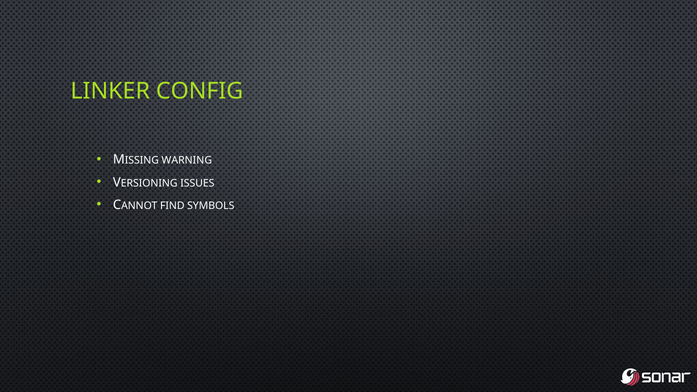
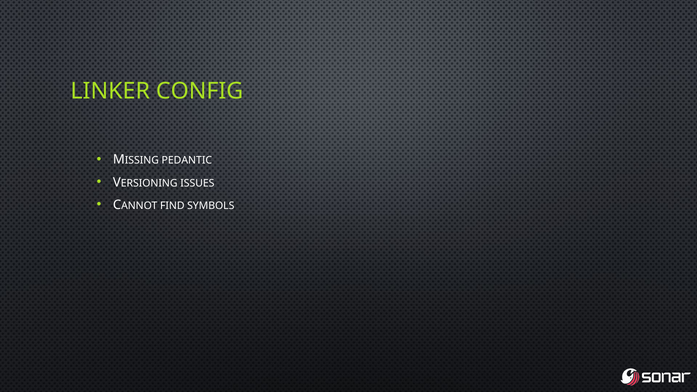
WARNING: WARNING -> PEDANTIC
